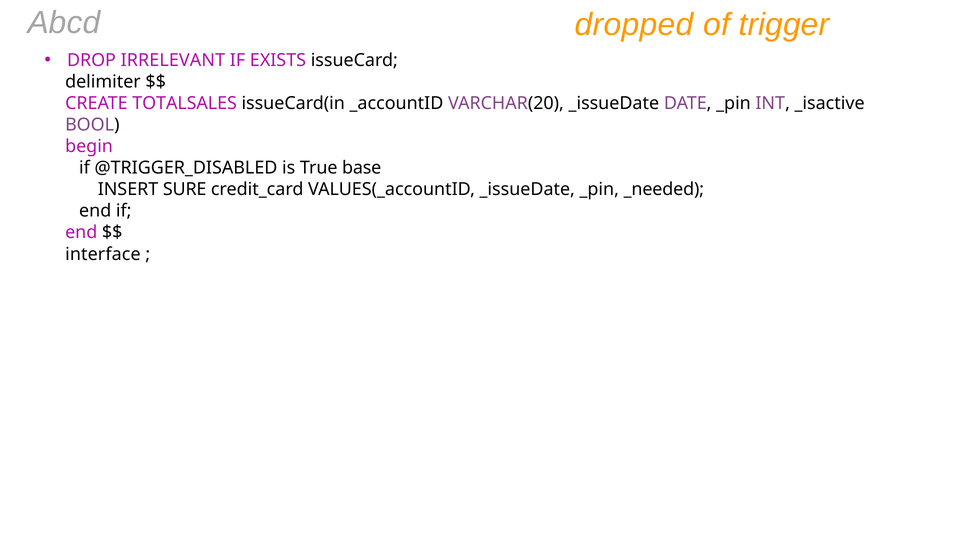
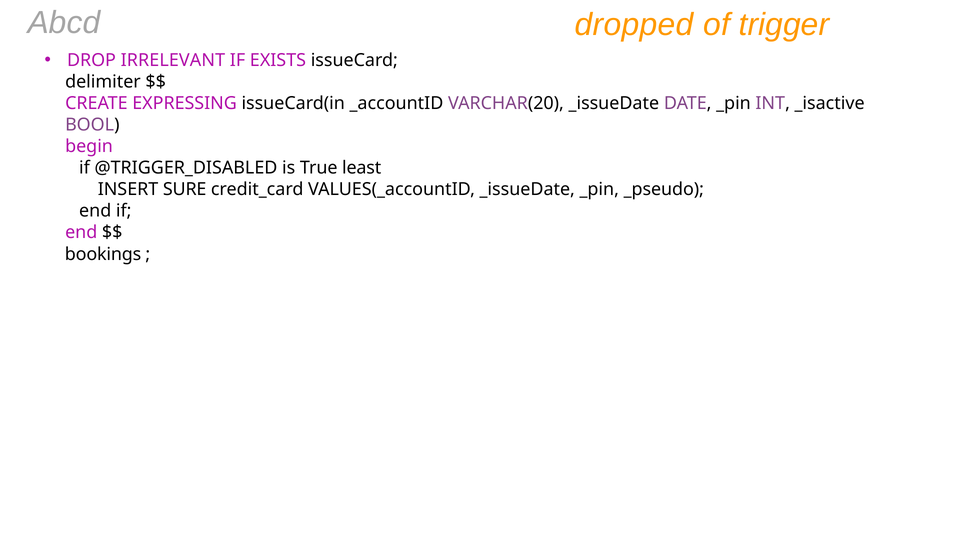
TOTALSALES: TOTALSALES -> EXPRESSING
base: base -> least
_needed: _needed -> _pseudo
interface: interface -> bookings
